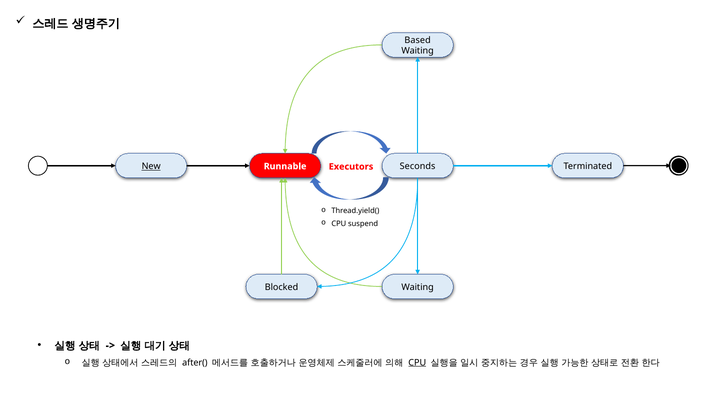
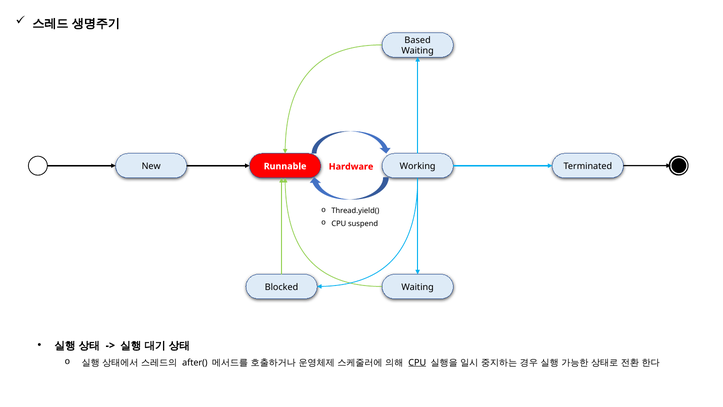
New underline: present -> none
Seconds: Seconds -> Working
Executors: Executors -> Hardware
